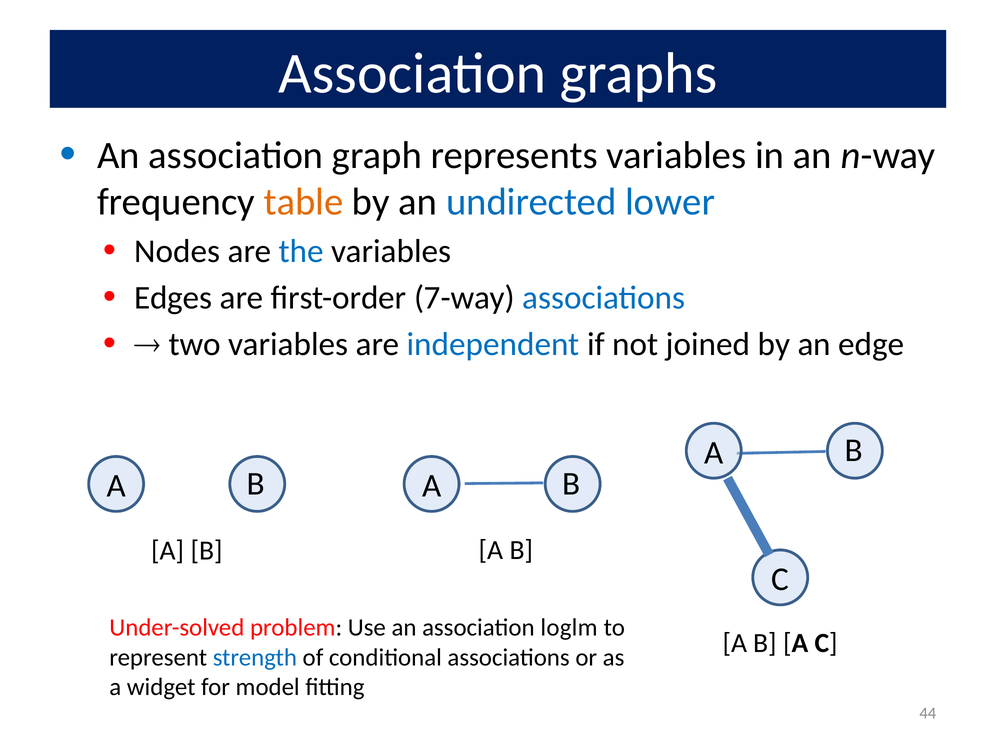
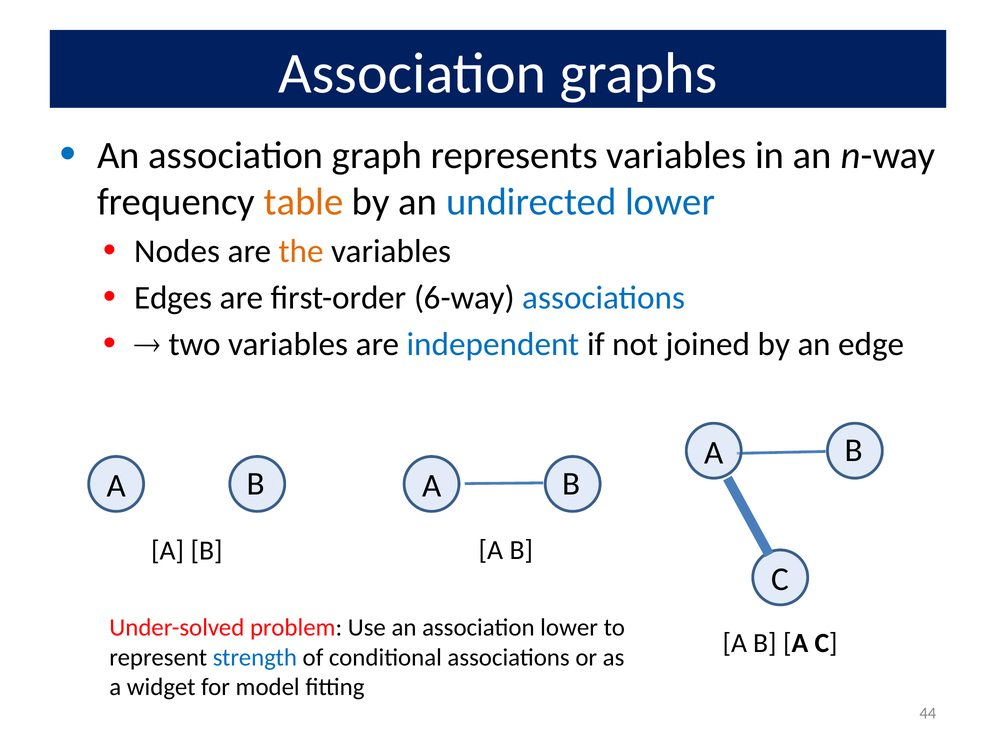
the colour: blue -> orange
7-way: 7-way -> 6-way
association loglm: loglm -> lower
